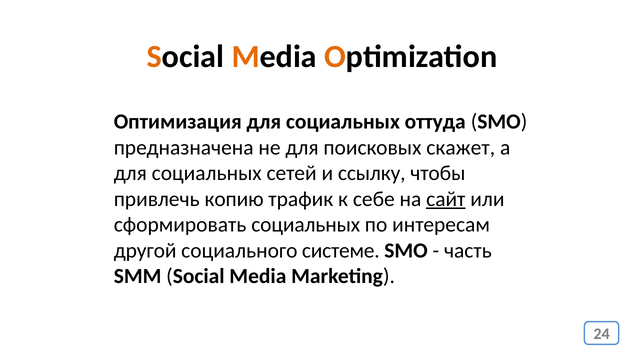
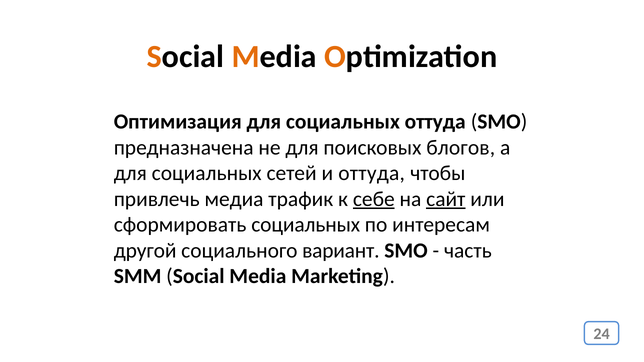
скажет: скажет -> блогов
и ссылку: ссылку -> оттуда
копию: копию -> медиа
себе underline: none -> present
системе: системе -> вариант
